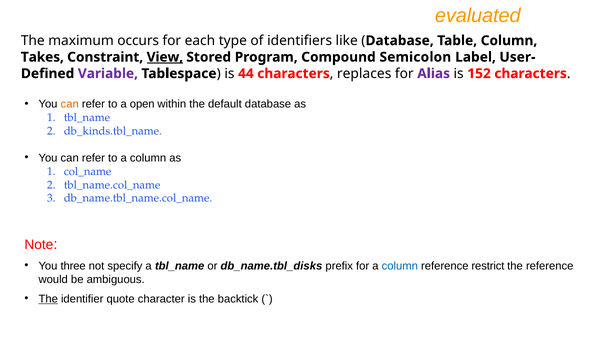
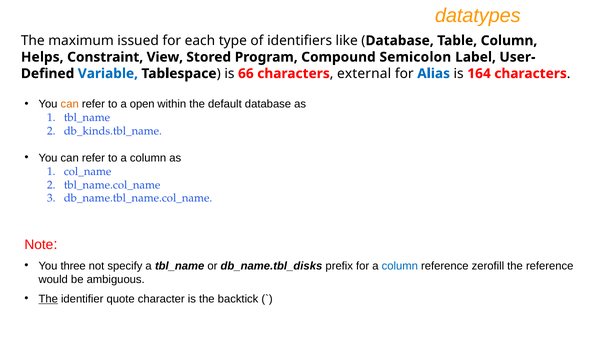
evaluated: evaluated -> datatypes
occurs: occurs -> issued
Takes: Takes -> Helps
View underline: present -> none
Variable colour: purple -> blue
44: 44 -> 66
replaces: replaces -> external
Alias colour: purple -> blue
152: 152 -> 164
restrict: restrict -> zerofill
